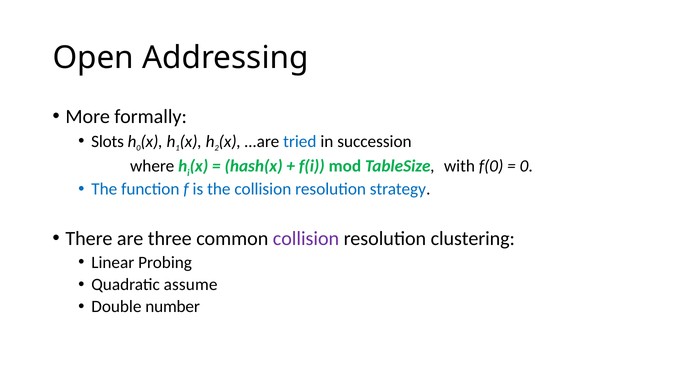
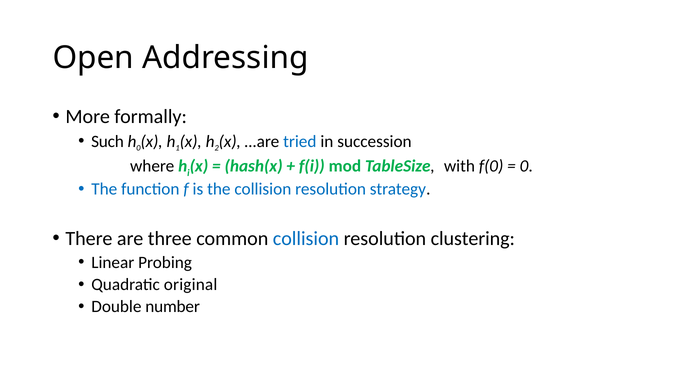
Slots: Slots -> Such
collision at (306, 238) colour: purple -> blue
assume: assume -> original
